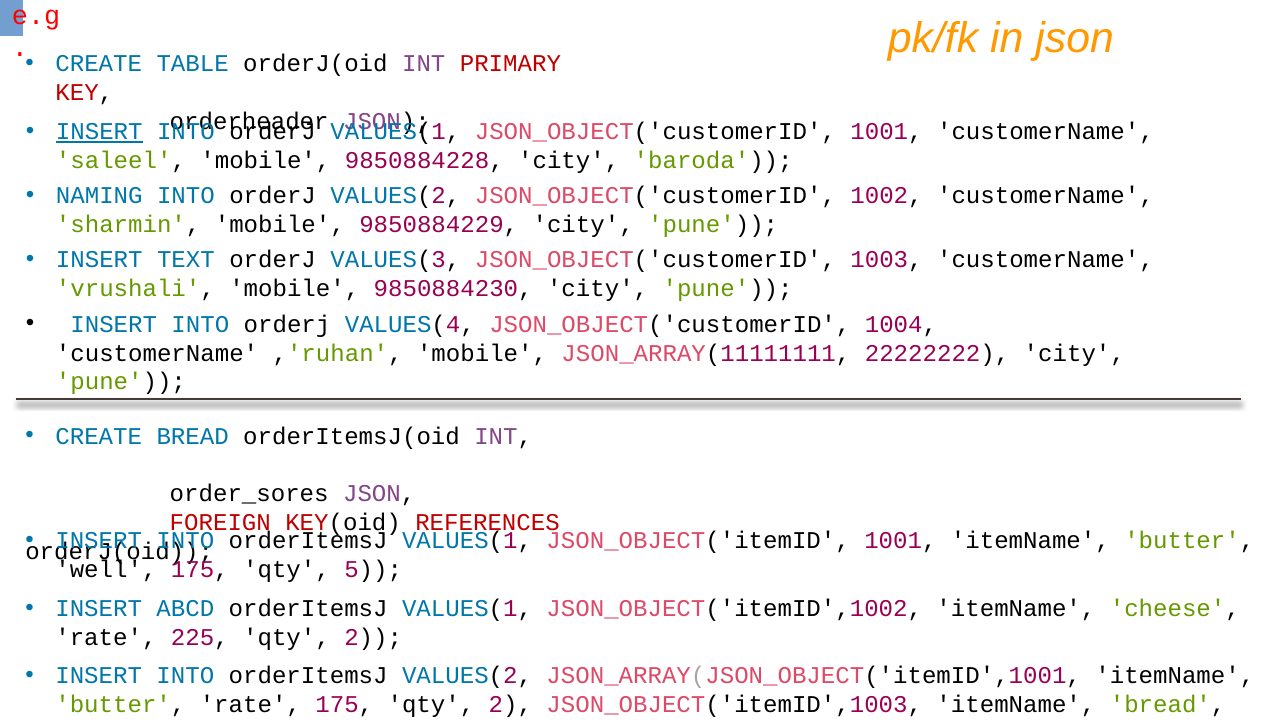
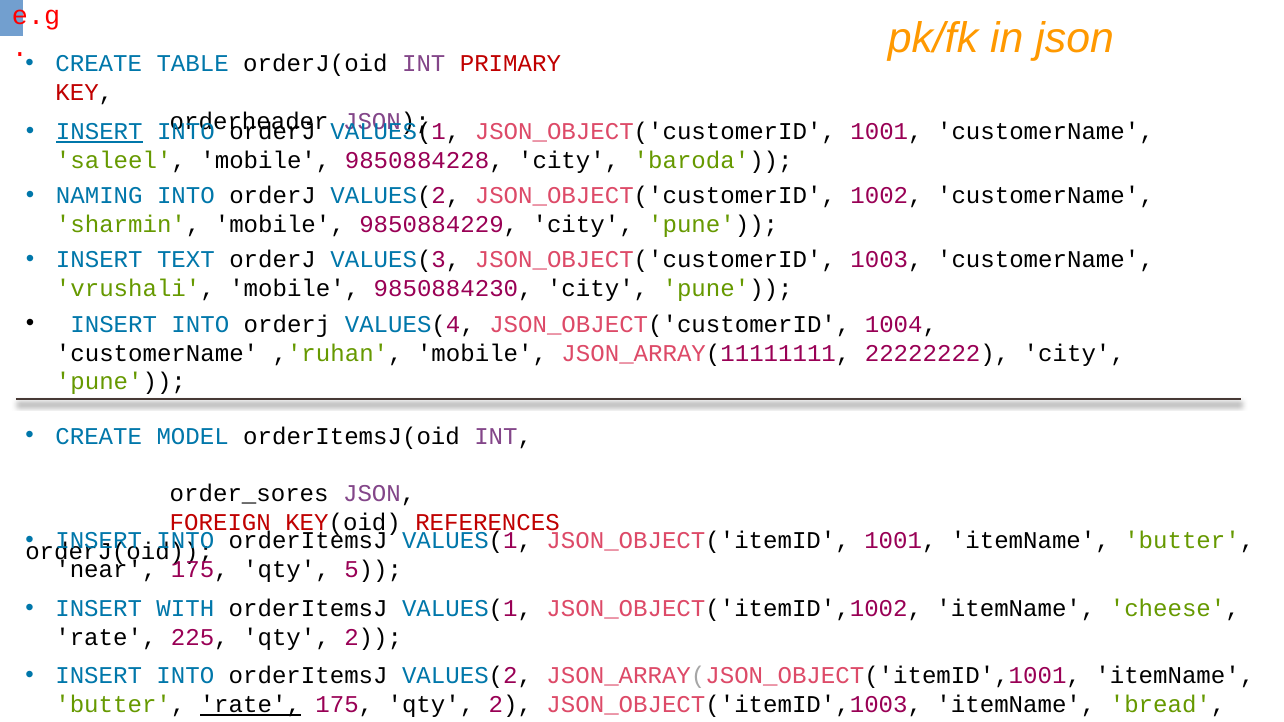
CREATE BREAD: BREAD -> MODEL
well: well -> near
ABCD: ABCD -> WITH
rate at (250, 705) underline: none -> present
